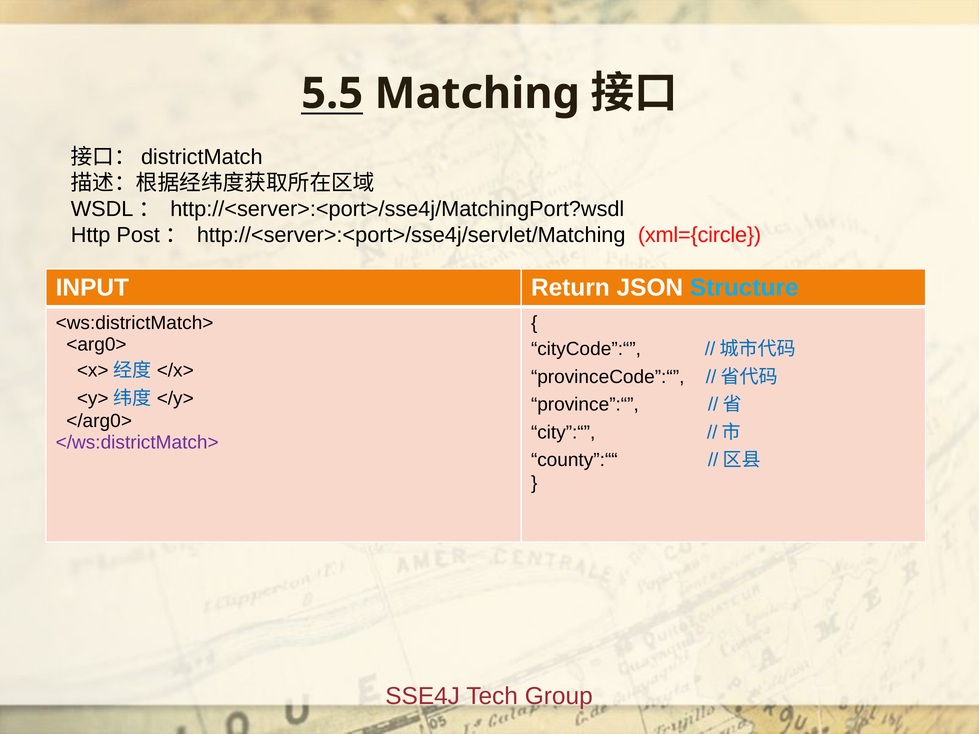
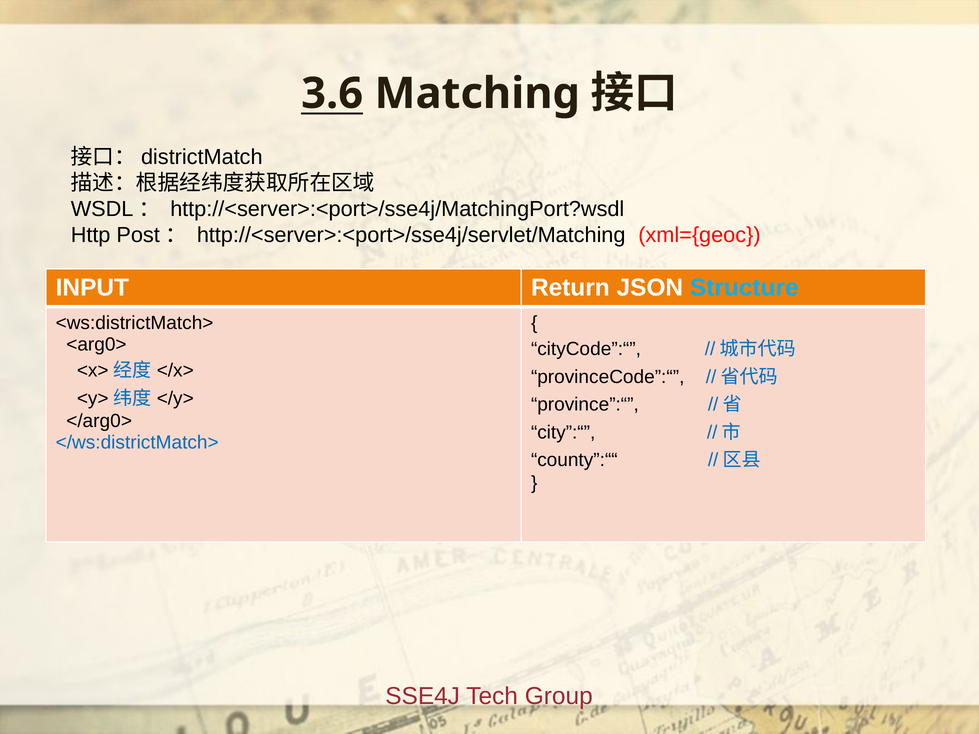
5.5: 5.5 -> 3.6
xml={circle: xml={circle -> xml={geoc
</ws:districtMatch> colour: purple -> blue
